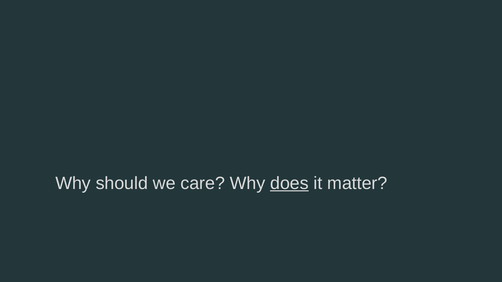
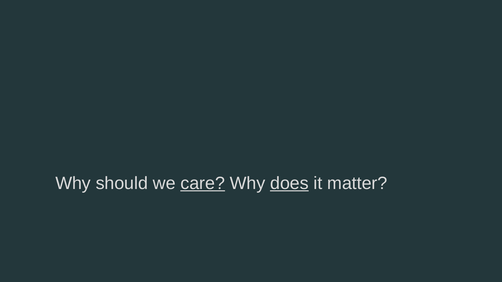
care underline: none -> present
